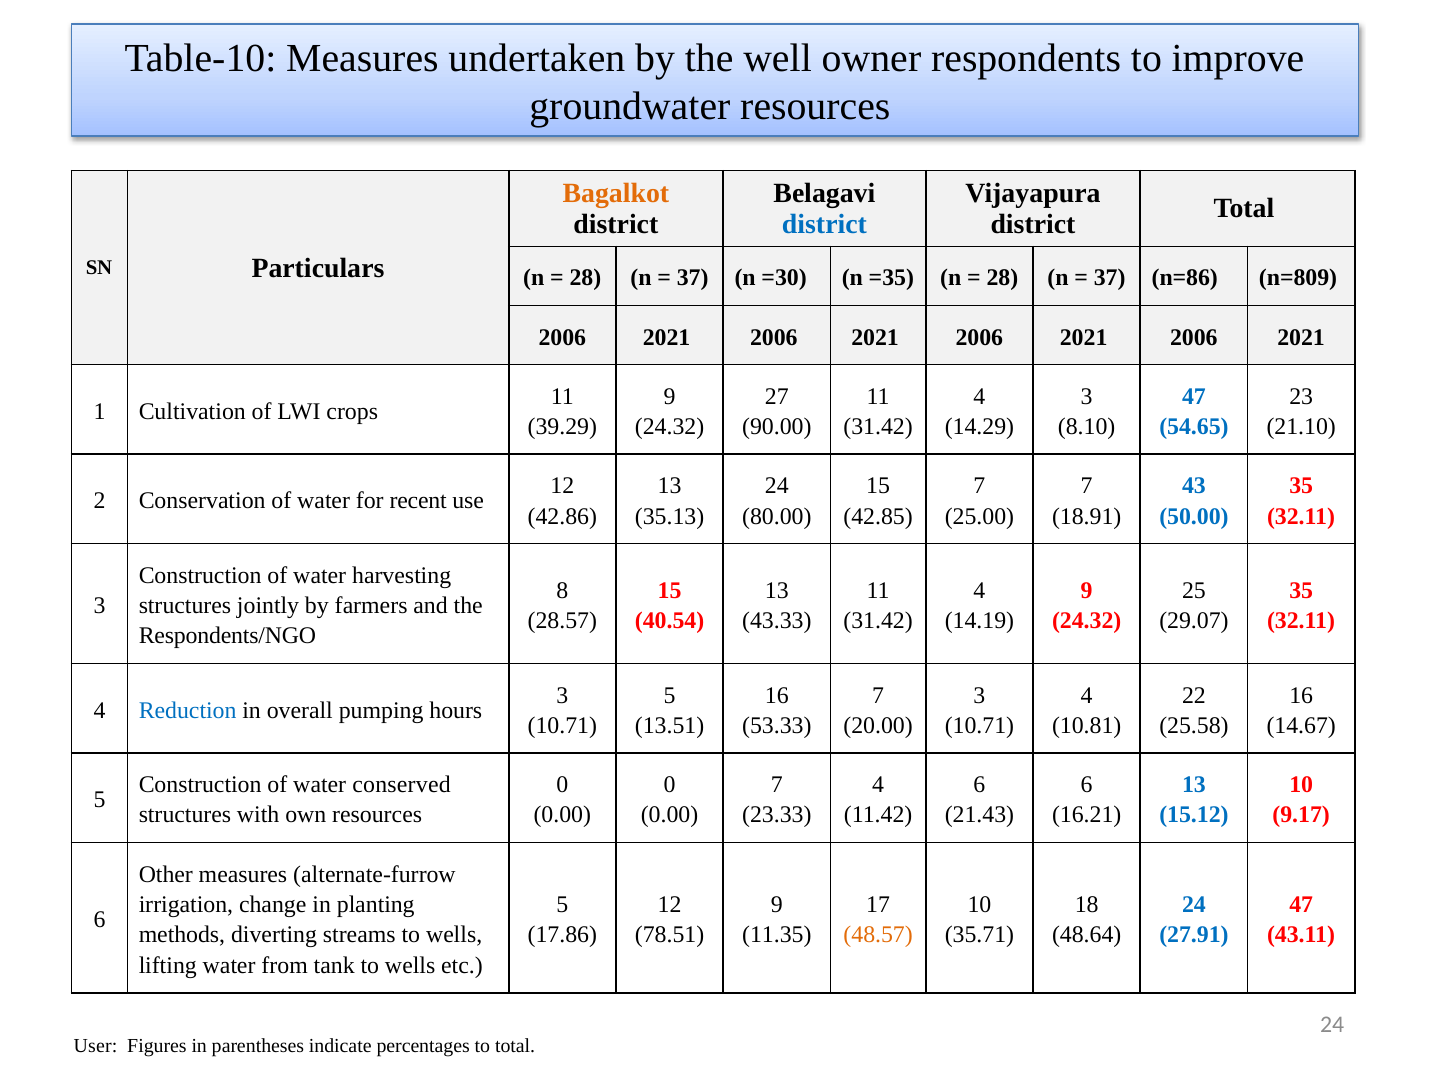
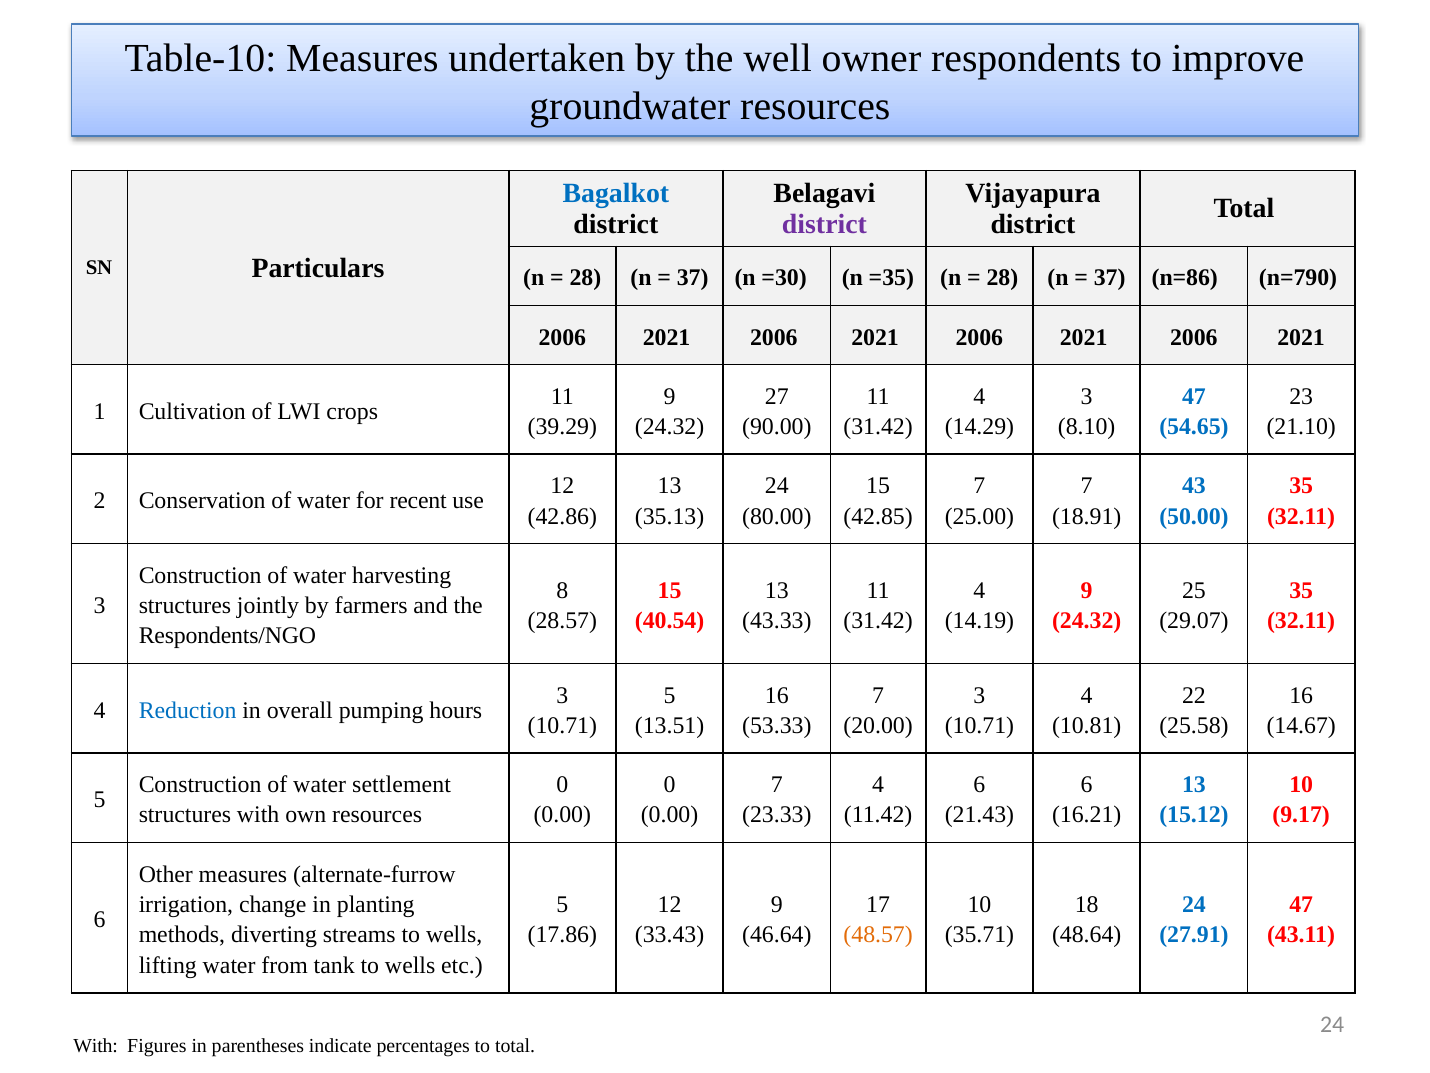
Bagalkot colour: orange -> blue
district at (824, 224) colour: blue -> purple
n=809: n=809 -> n=790
conserved: conserved -> settlement
78.51: 78.51 -> 33.43
11.35: 11.35 -> 46.64
User at (95, 1045): User -> With
